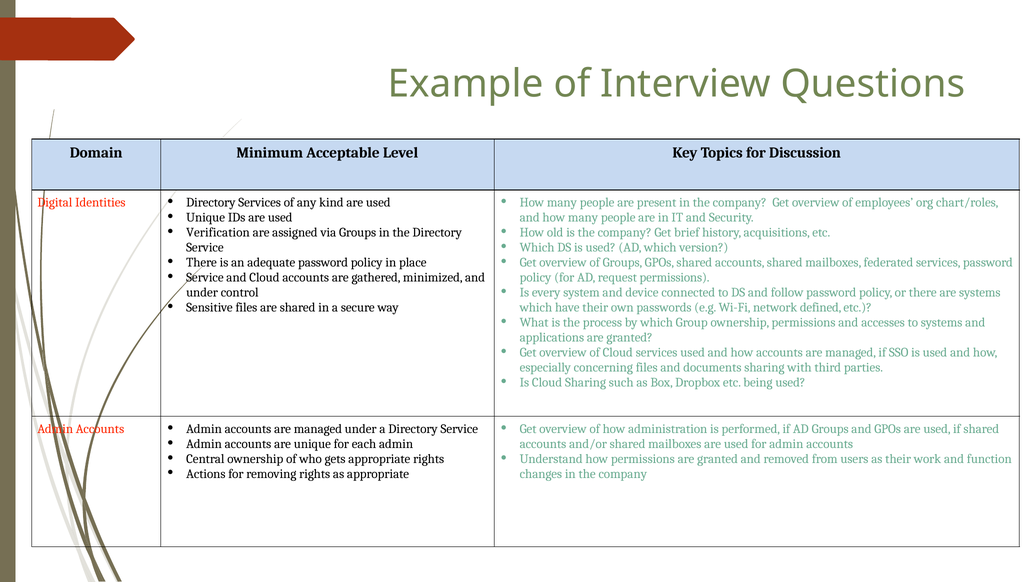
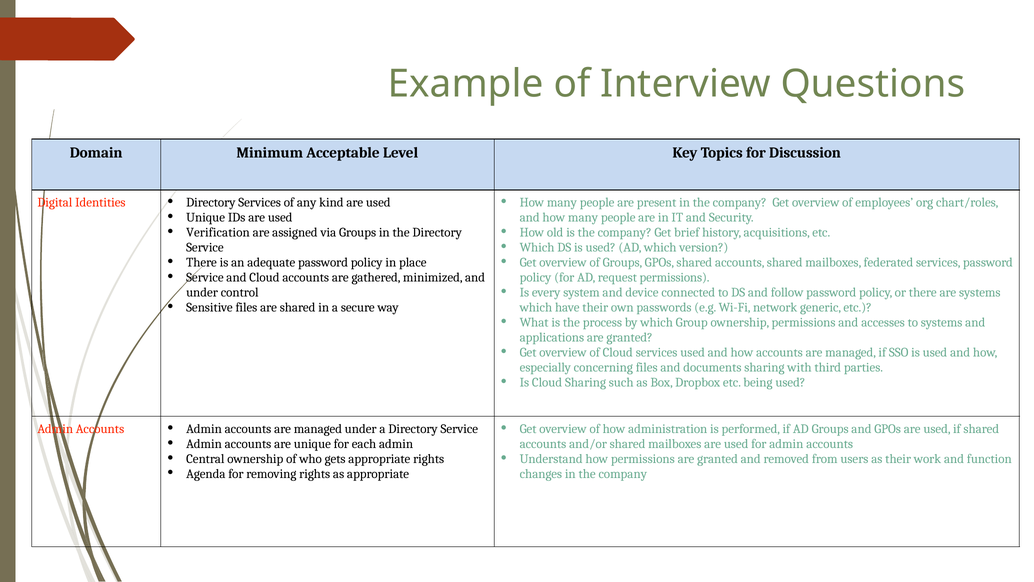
defined: defined -> generic
Actions: Actions -> Agenda
